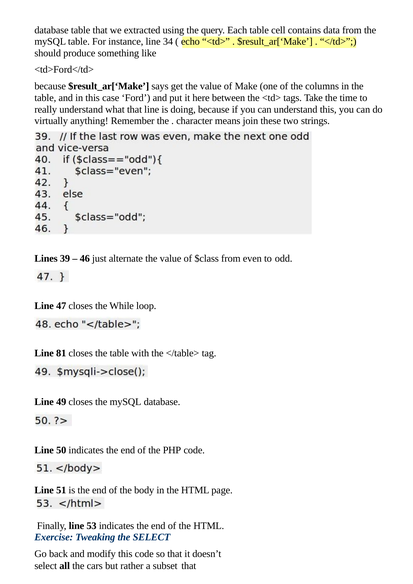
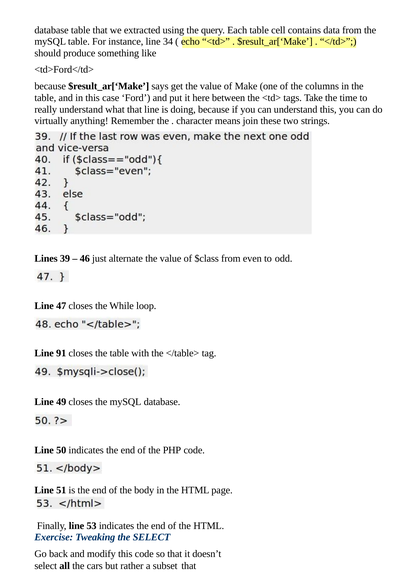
81: 81 -> 91
